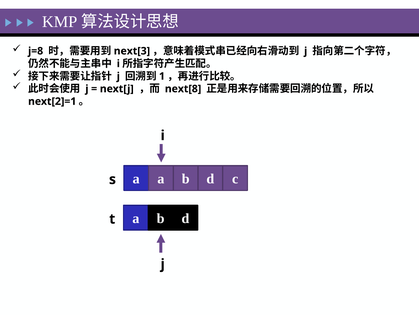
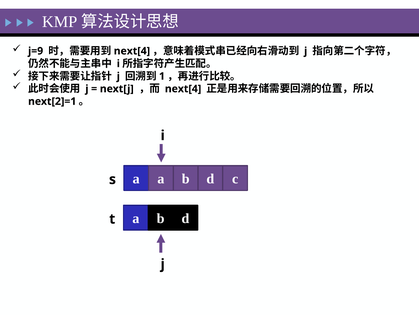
j=8: j=8 -> j=9
next[3 at (132, 51): next[3 -> next[4
next[8 at (183, 89): next[8 -> next[4
